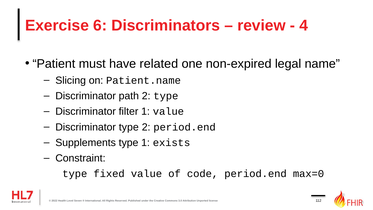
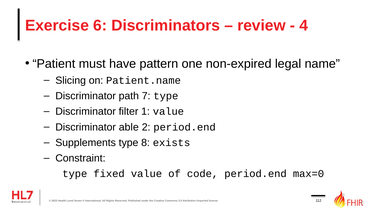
related: related -> pattern
path 2: 2 -> 7
Discriminator type: type -> able
type 1: 1 -> 8
